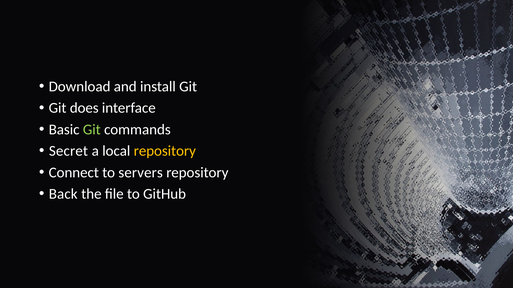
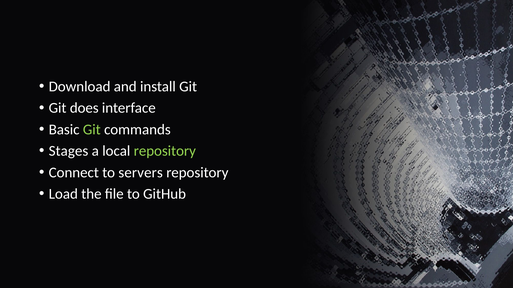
Secret: Secret -> Stages
repository at (165, 151) colour: yellow -> light green
Back: Back -> Load
